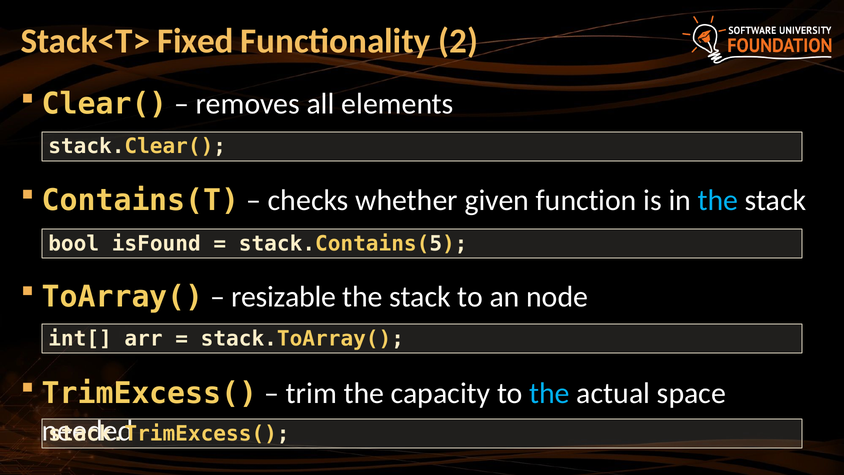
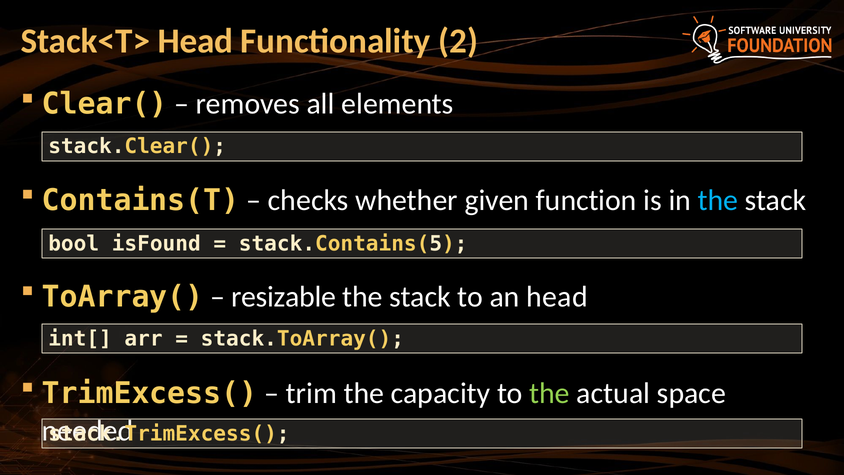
Stack<T> Fixed: Fixed -> Head
an node: node -> head
the at (550, 393) colour: light blue -> light green
